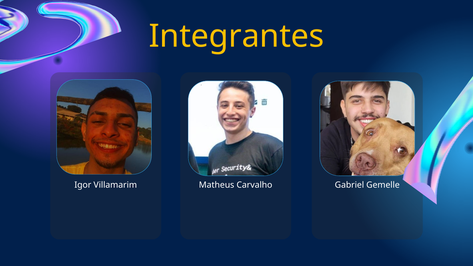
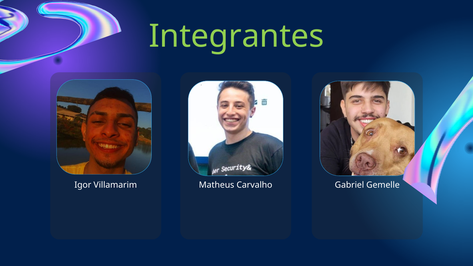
Integrantes colour: yellow -> light green
